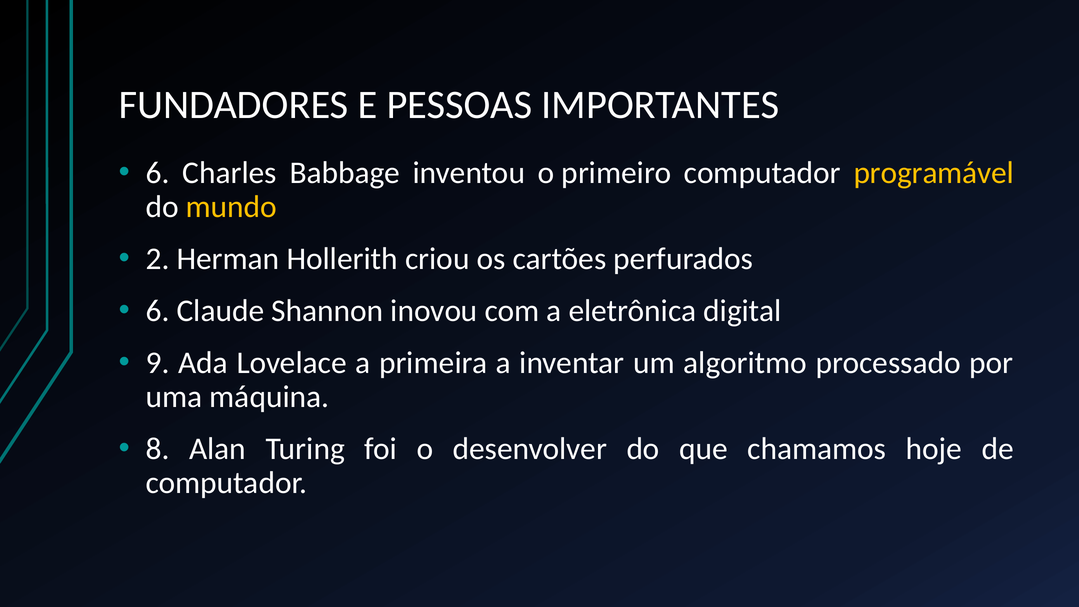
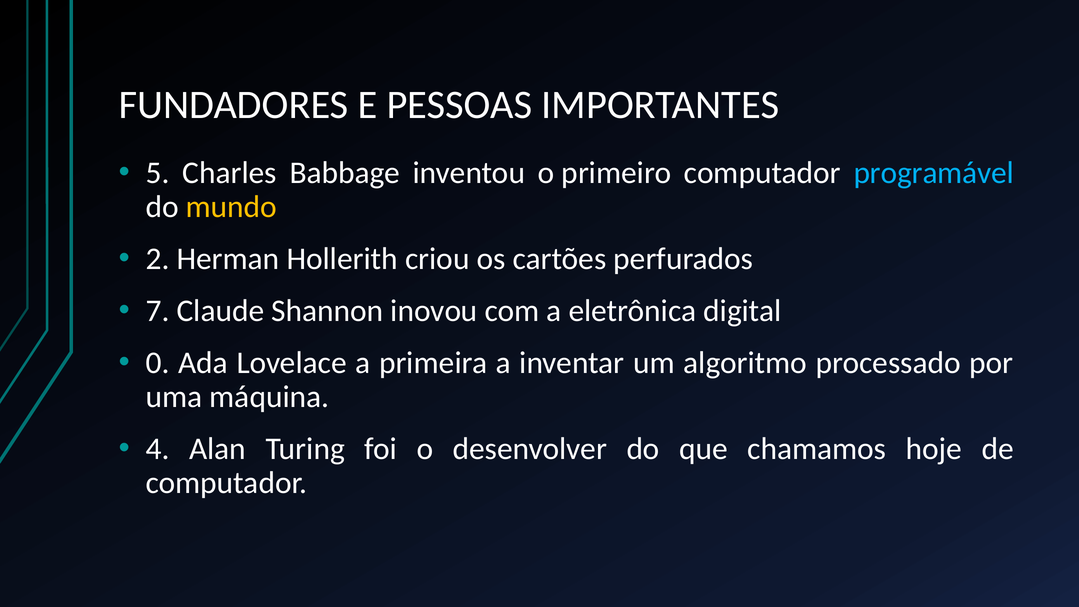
6 at (158, 173): 6 -> 5
programável colour: yellow -> light blue
6 at (158, 311): 6 -> 7
9: 9 -> 0
8: 8 -> 4
